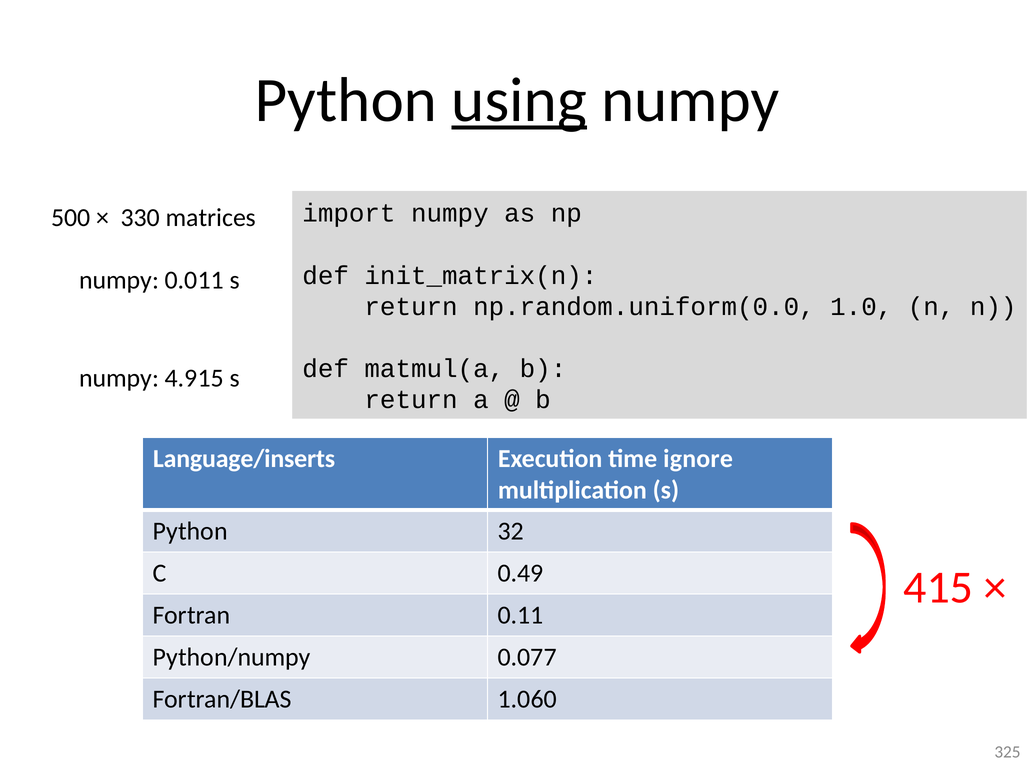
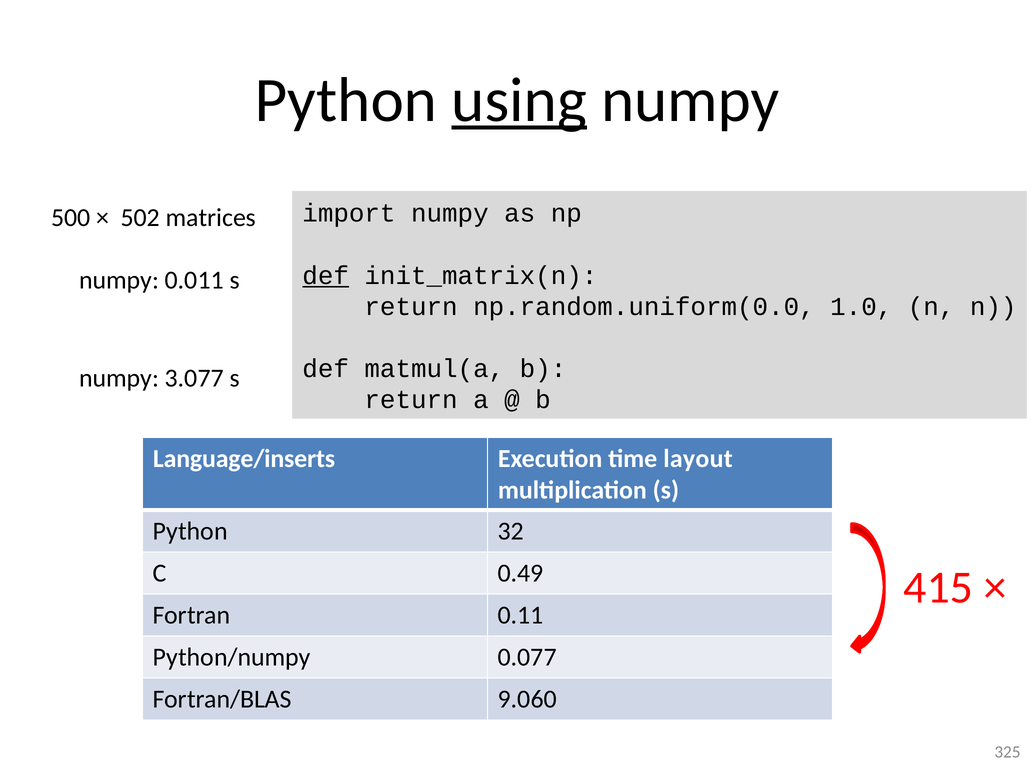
330: 330 -> 502
def at (326, 275) underline: none -> present
4.915: 4.915 -> 3.077
ignore: ignore -> layout
1.060: 1.060 -> 9.060
